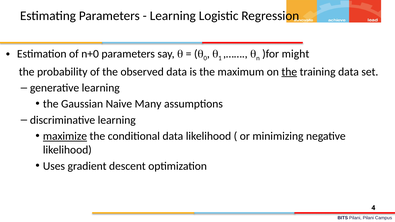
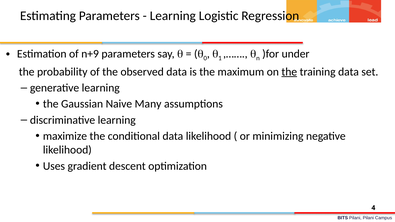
n+0: n+0 -> n+9
might: might -> under
maximize underline: present -> none
